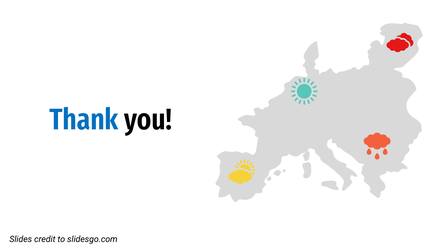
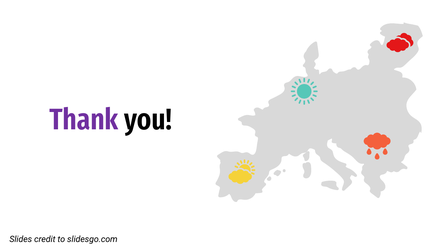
Thank colour: blue -> purple
